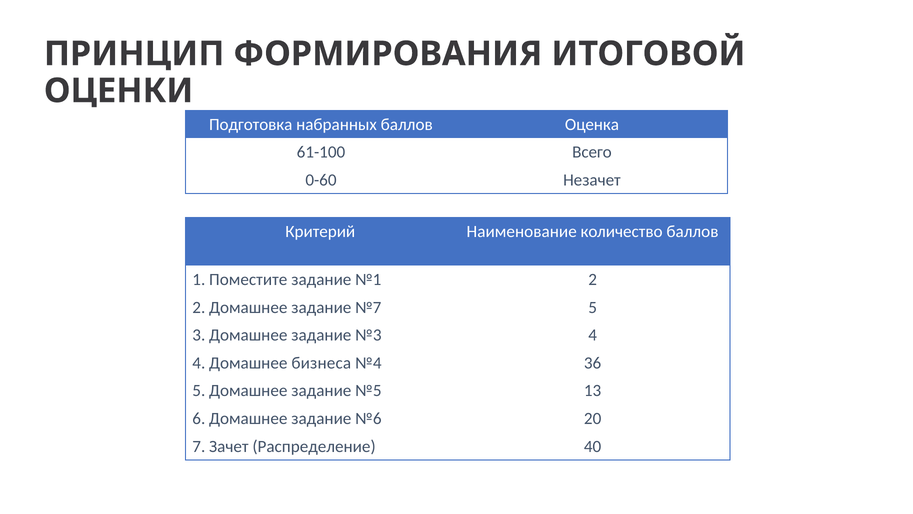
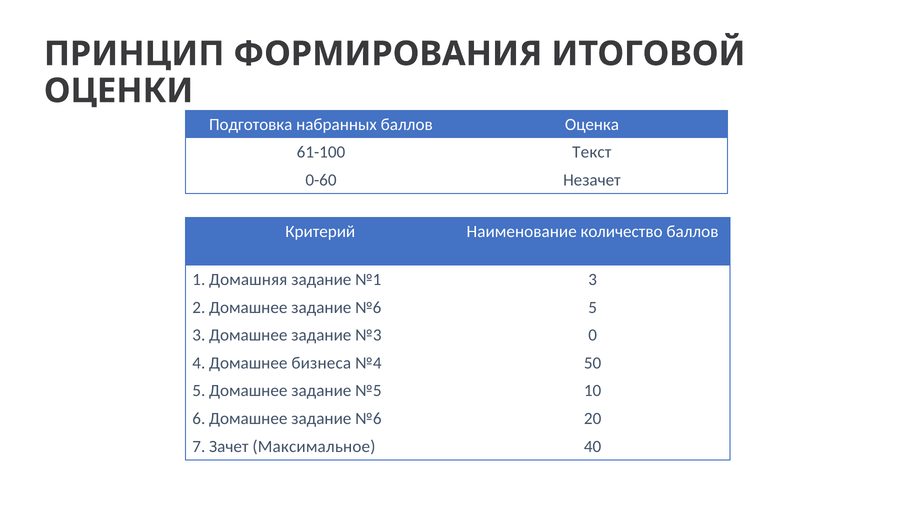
Всего: Всего -> Текст
Поместите: Поместите -> Домашняя
№1 2: 2 -> 3
2 Домашнее задание №7: №7 -> №6
№3 4: 4 -> 0
36: 36 -> 50
13: 13 -> 10
Распределение: Распределение -> Максимальное
